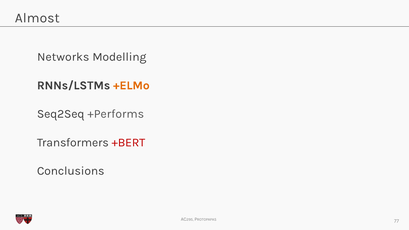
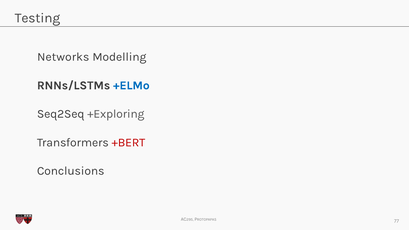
Almost: Almost -> Testing
+ELMo colour: orange -> blue
+Performs: +Performs -> +Exploring
